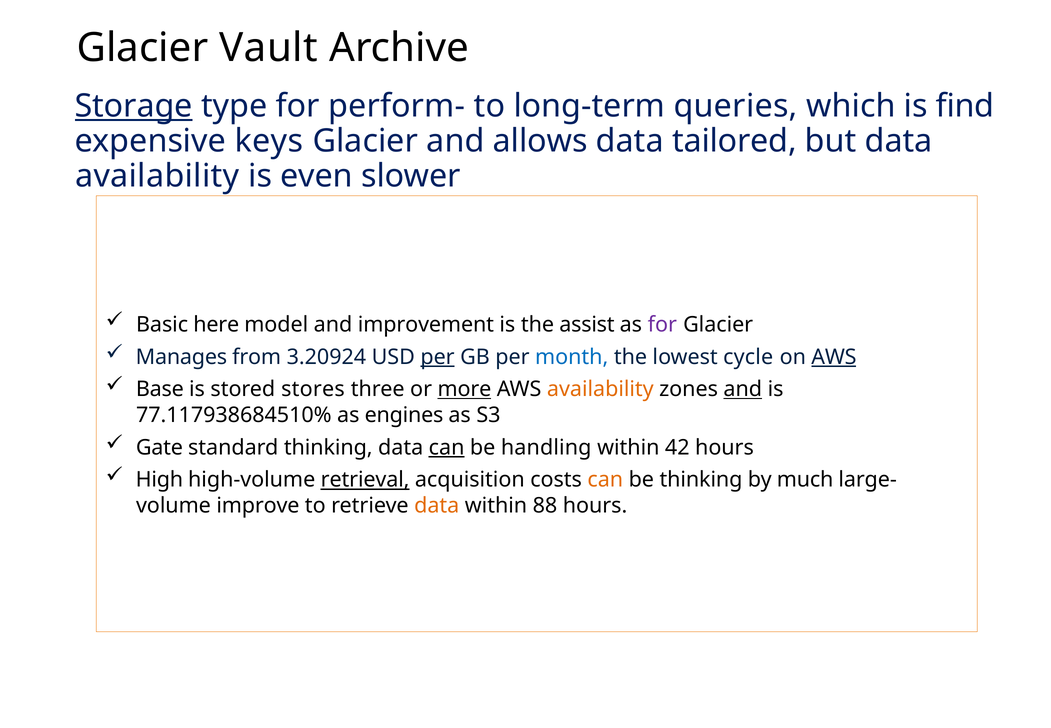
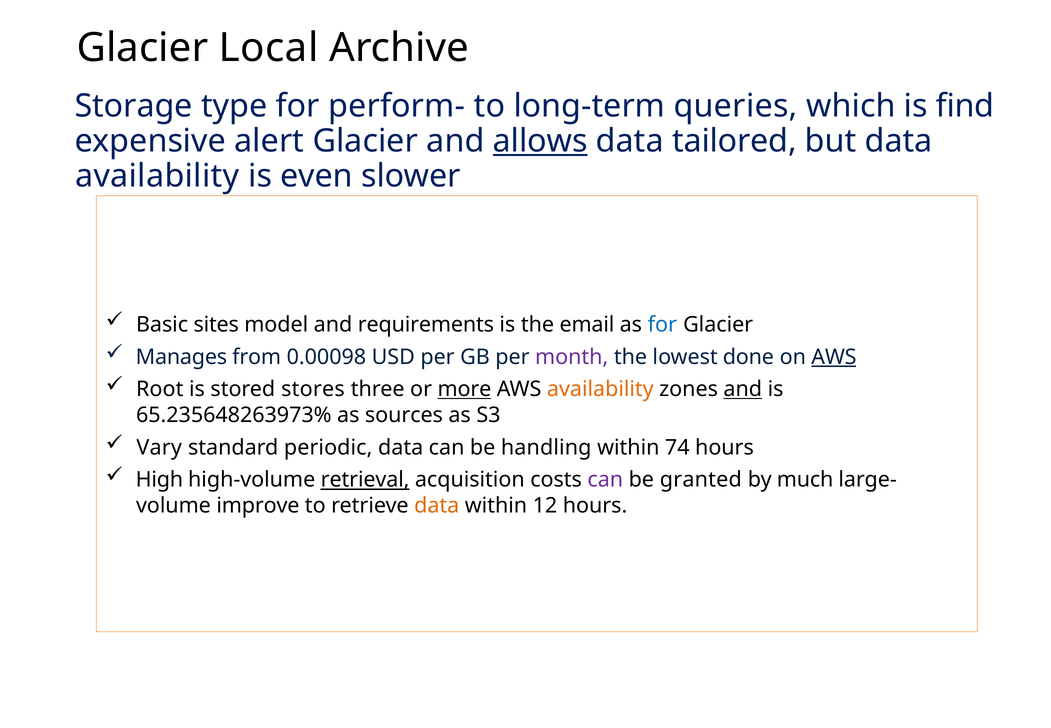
Vault: Vault -> Local
Storage underline: present -> none
keys: keys -> alert
allows underline: none -> present
here: here -> sites
improvement: improvement -> requirements
assist: assist -> email
for at (662, 324) colour: purple -> blue
3.20924: 3.20924 -> 0.00098
per at (438, 357) underline: present -> none
month colour: blue -> purple
cycle: cycle -> done
Base: Base -> Root
77.117938684510%: 77.117938684510% -> 65.235648263973%
engines: engines -> sources
Gate: Gate -> Vary
standard thinking: thinking -> periodic
can at (447, 447) underline: present -> none
42: 42 -> 74
can at (605, 480) colour: orange -> purple
be thinking: thinking -> granted
88: 88 -> 12
